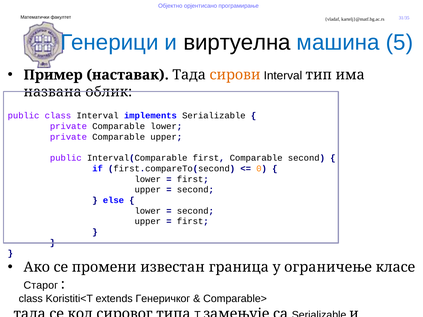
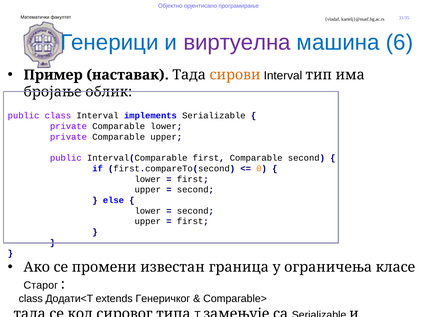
виртуелна colour: black -> purple
5: 5 -> 6
названа: названа -> бројање
ограничење: ограничење -> ограничења
Koristiti<T: Koristiti<T -> Додати<T
